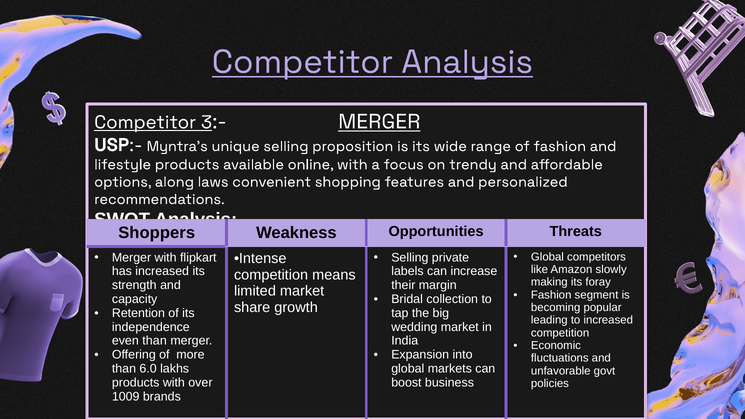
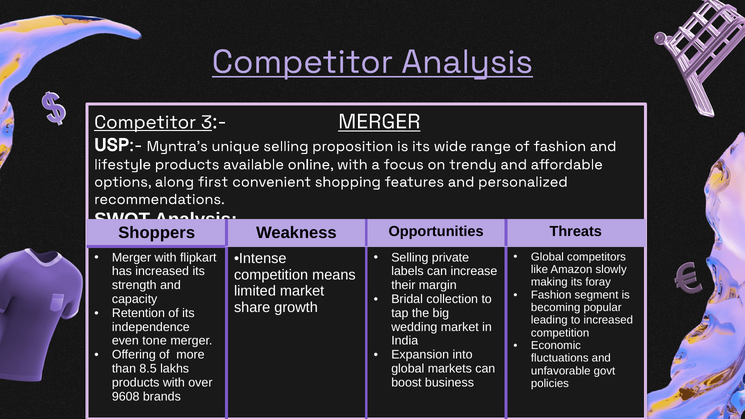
laws: laws -> first
even than: than -> tone
6.0: 6.0 -> 8.5
1009: 1009 -> 9608
